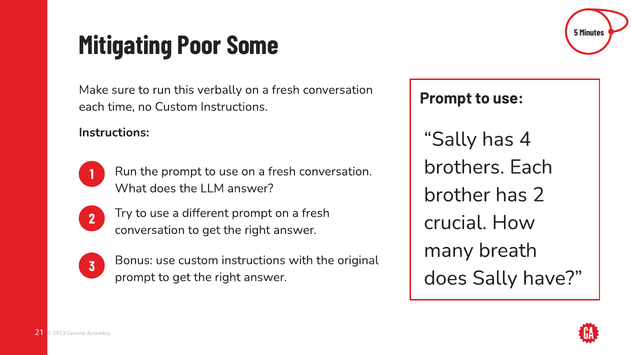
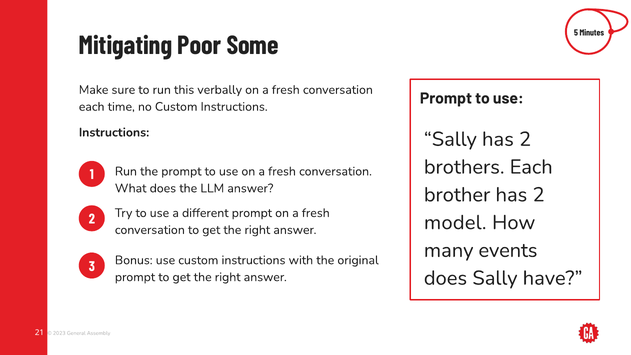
Sally has 4: 4 -> 2
crucial: crucial -> model
breath: breath -> events
